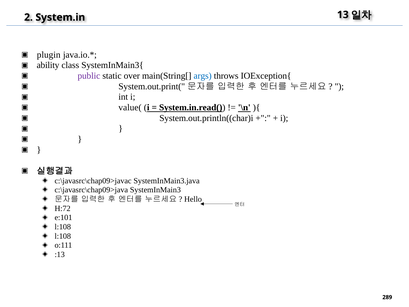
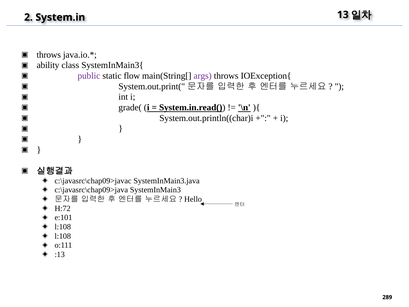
plugin at (49, 55): plugin -> throws
over: over -> flow
args colour: blue -> purple
value(: value( -> grade(
